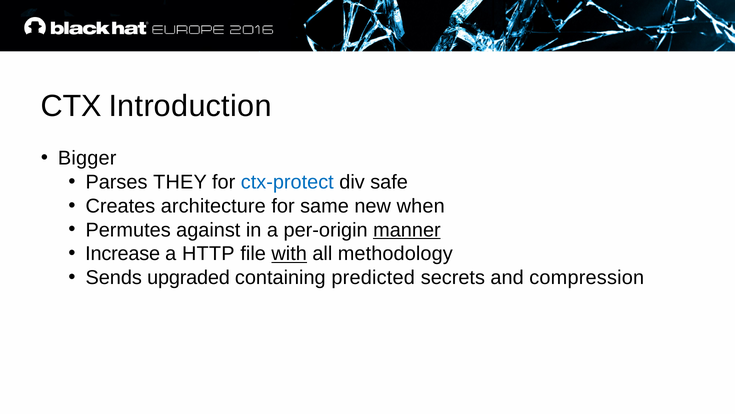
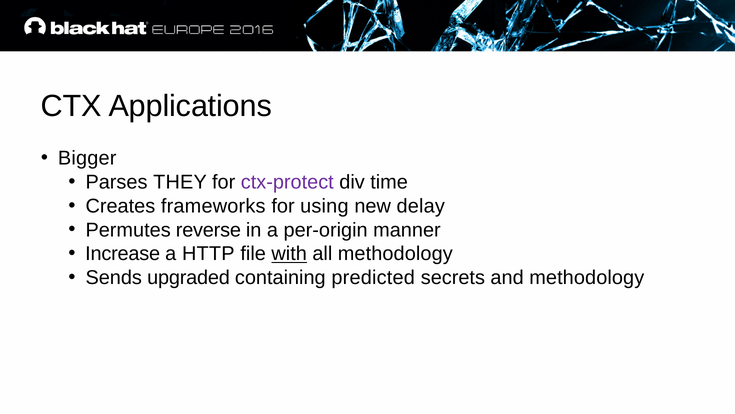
Introduction: Introduction -> Applications
ctx-protect colour: blue -> purple
safe: safe -> time
architecture: architecture -> frameworks
same: same -> using
when: when -> delay
against: against -> reverse
manner underline: present -> none
and compression: compression -> methodology
